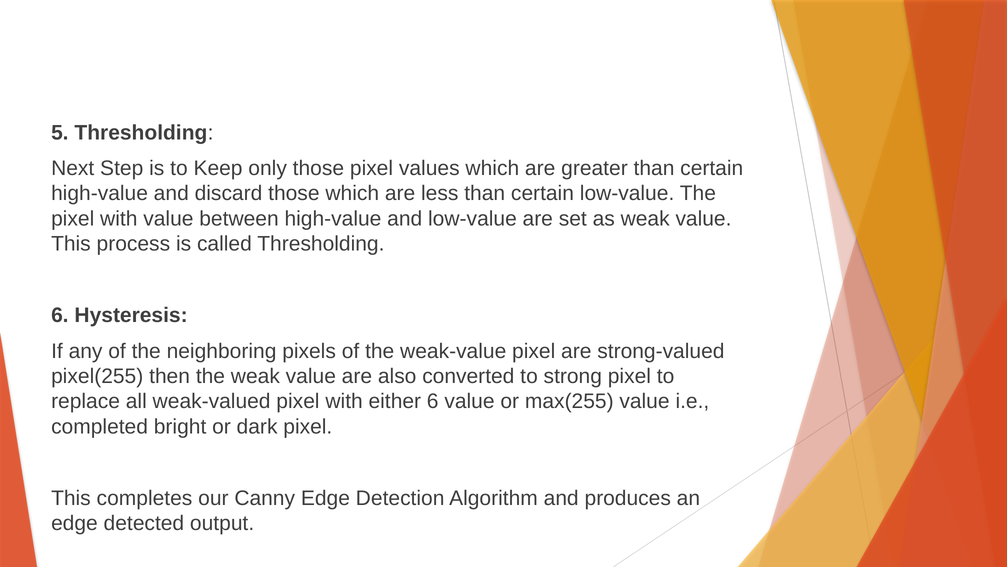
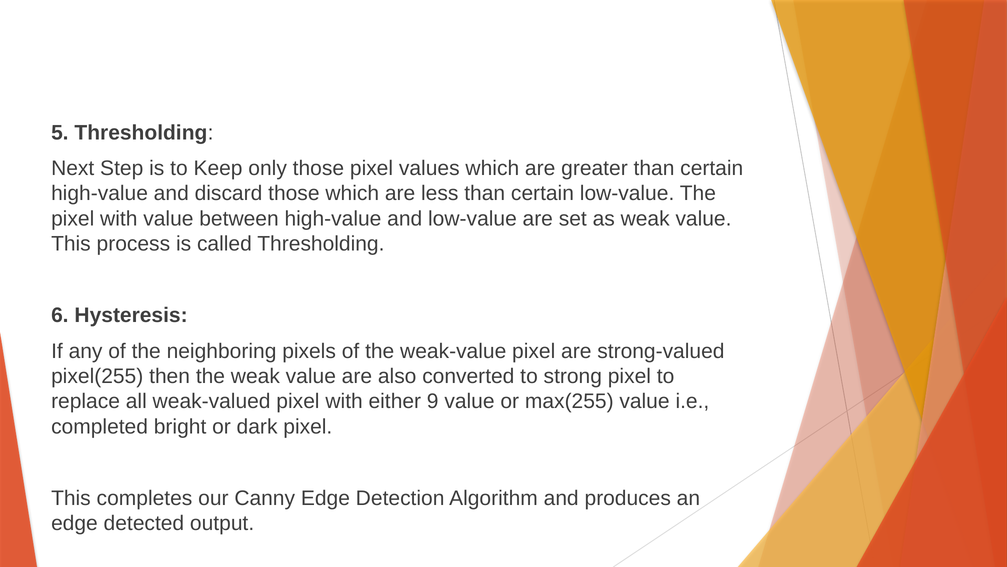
either 6: 6 -> 9
